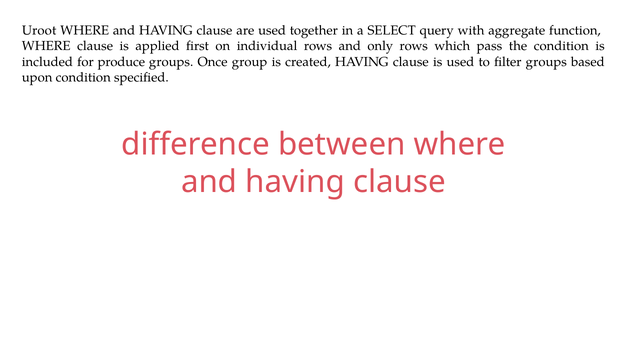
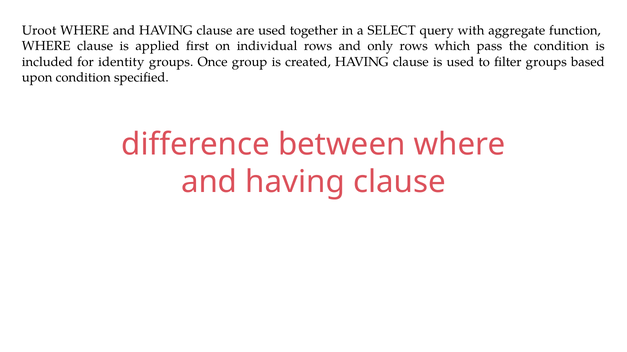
produce: produce -> identity
